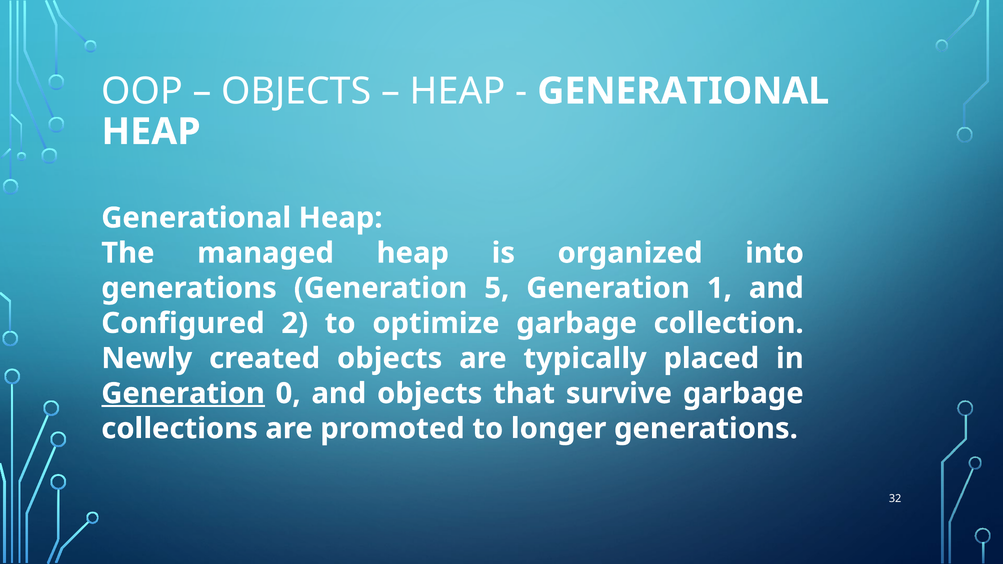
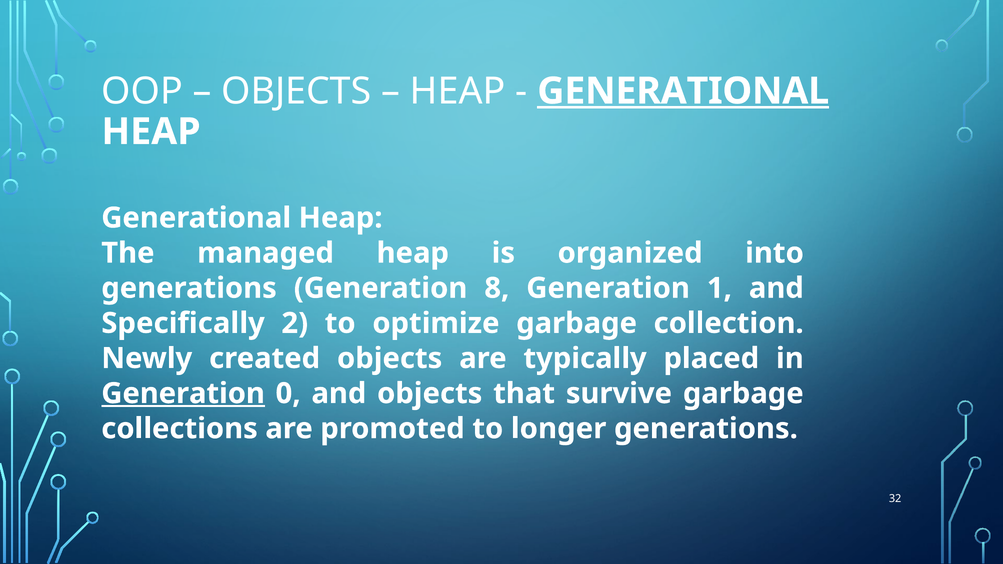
GENERATIONAL at (683, 91) underline: none -> present
5: 5 -> 8
Configured: Configured -> Specifically
